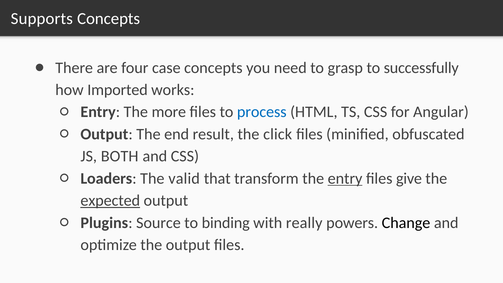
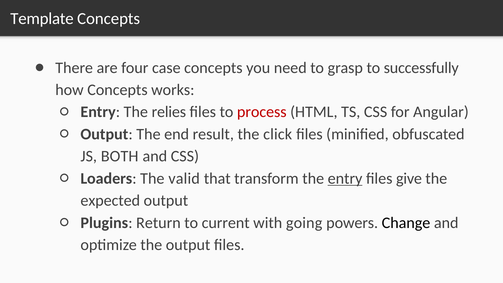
Supports: Supports -> Template
how Imported: Imported -> Concepts
more: more -> relies
process colour: blue -> red
expected underline: present -> none
Source: Source -> Return
binding: binding -> current
really: really -> going
